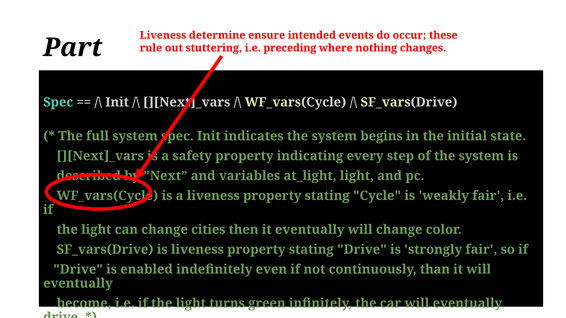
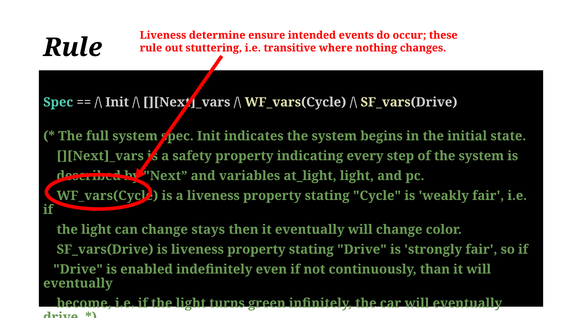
Part at (73, 48): Part -> Rule
preceding: preceding -> transitive
cities: cities -> stays
